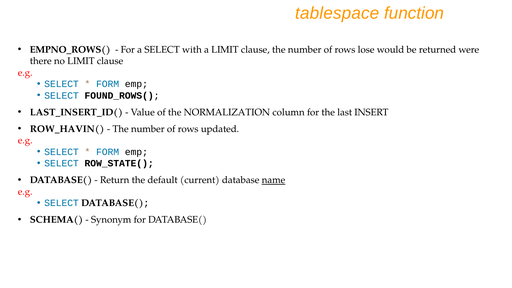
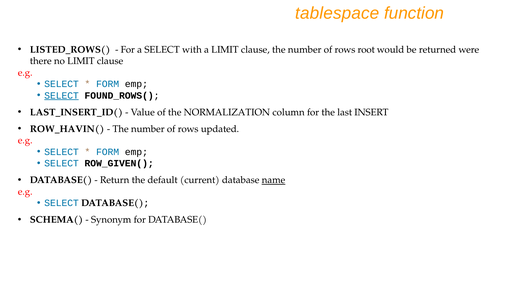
EMPNO_ROWS(: EMPNO_ROWS( -> LISTED_ROWS(
lose: lose -> root
SELECT at (62, 96) underline: none -> present
ROW_STATE(: ROW_STATE( -> ROW_GIVEN(
